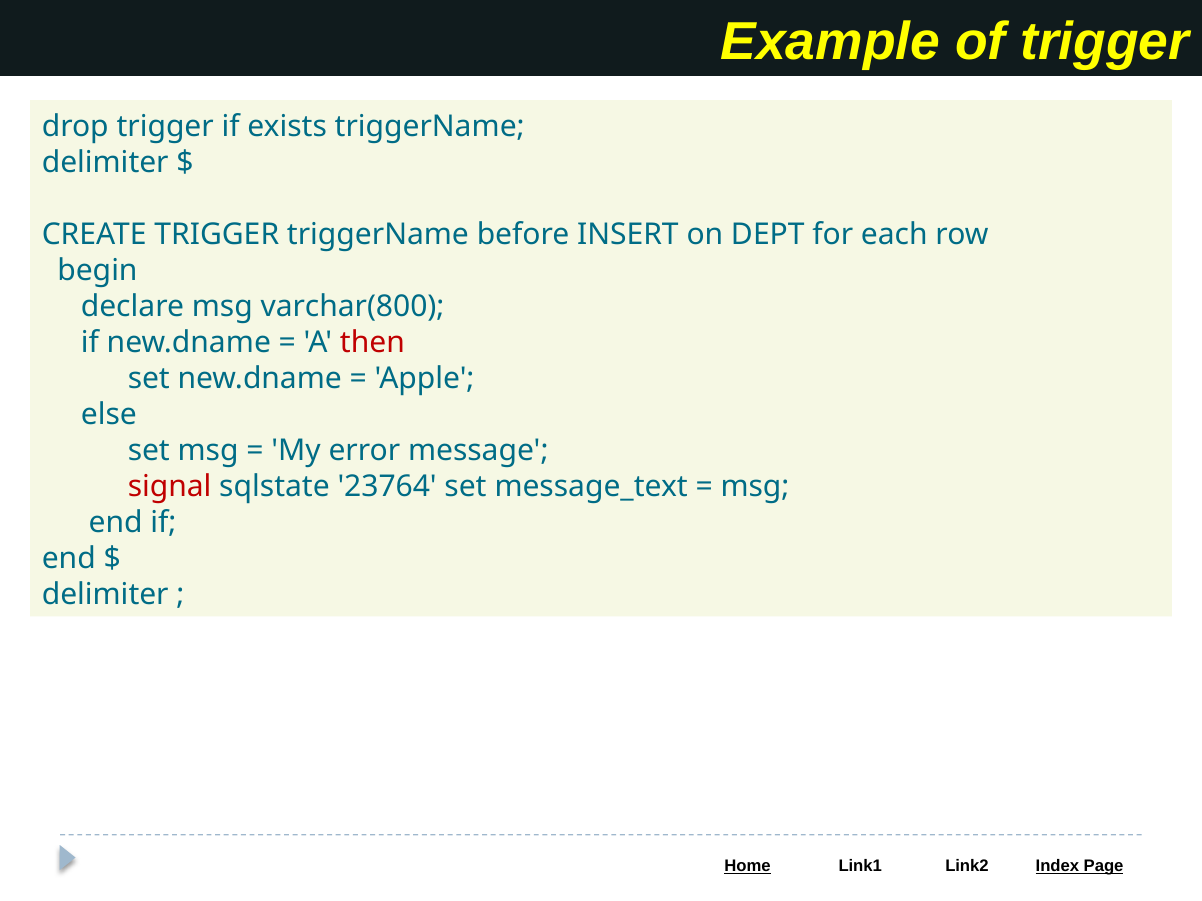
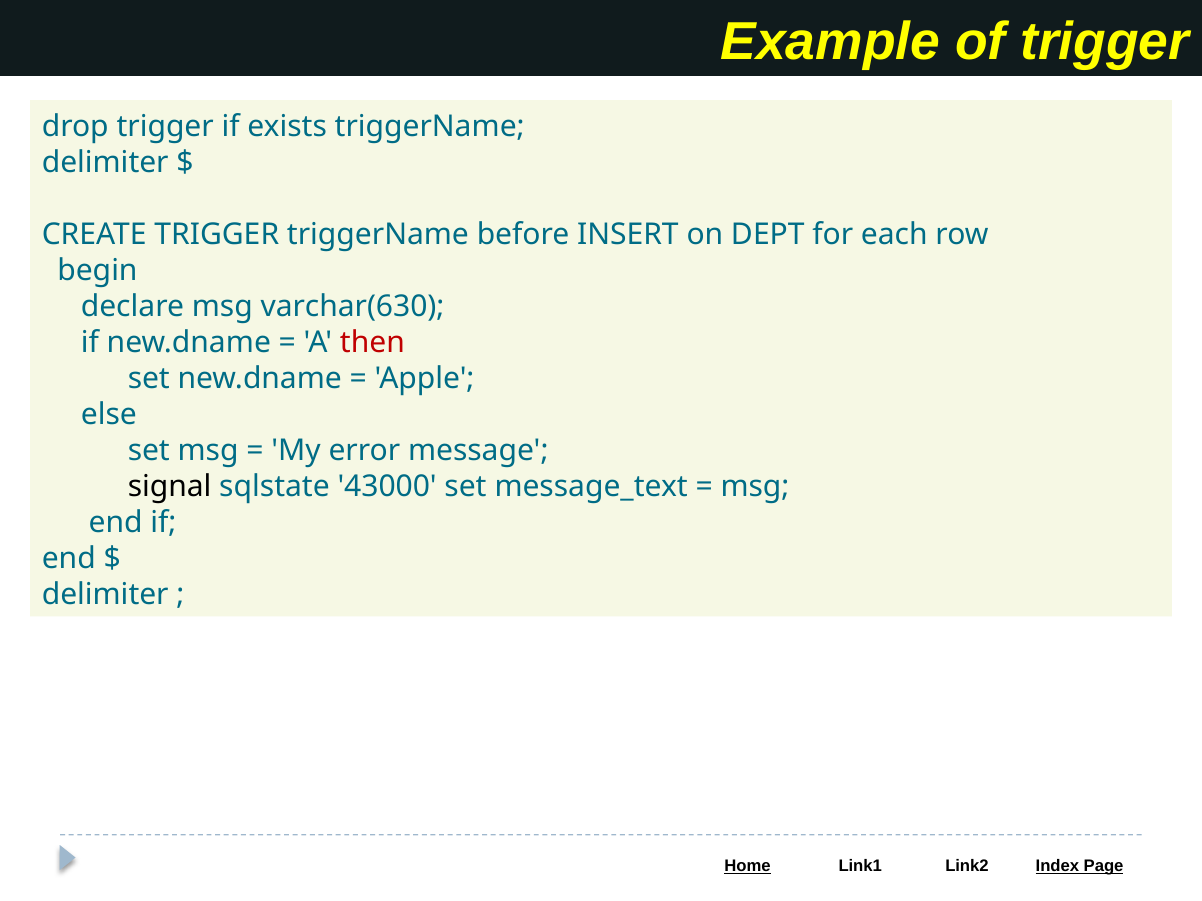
varchar(800: varchar(800 -> varchar(630
signal colour: red -> black
23764: 23764 -> 43000
